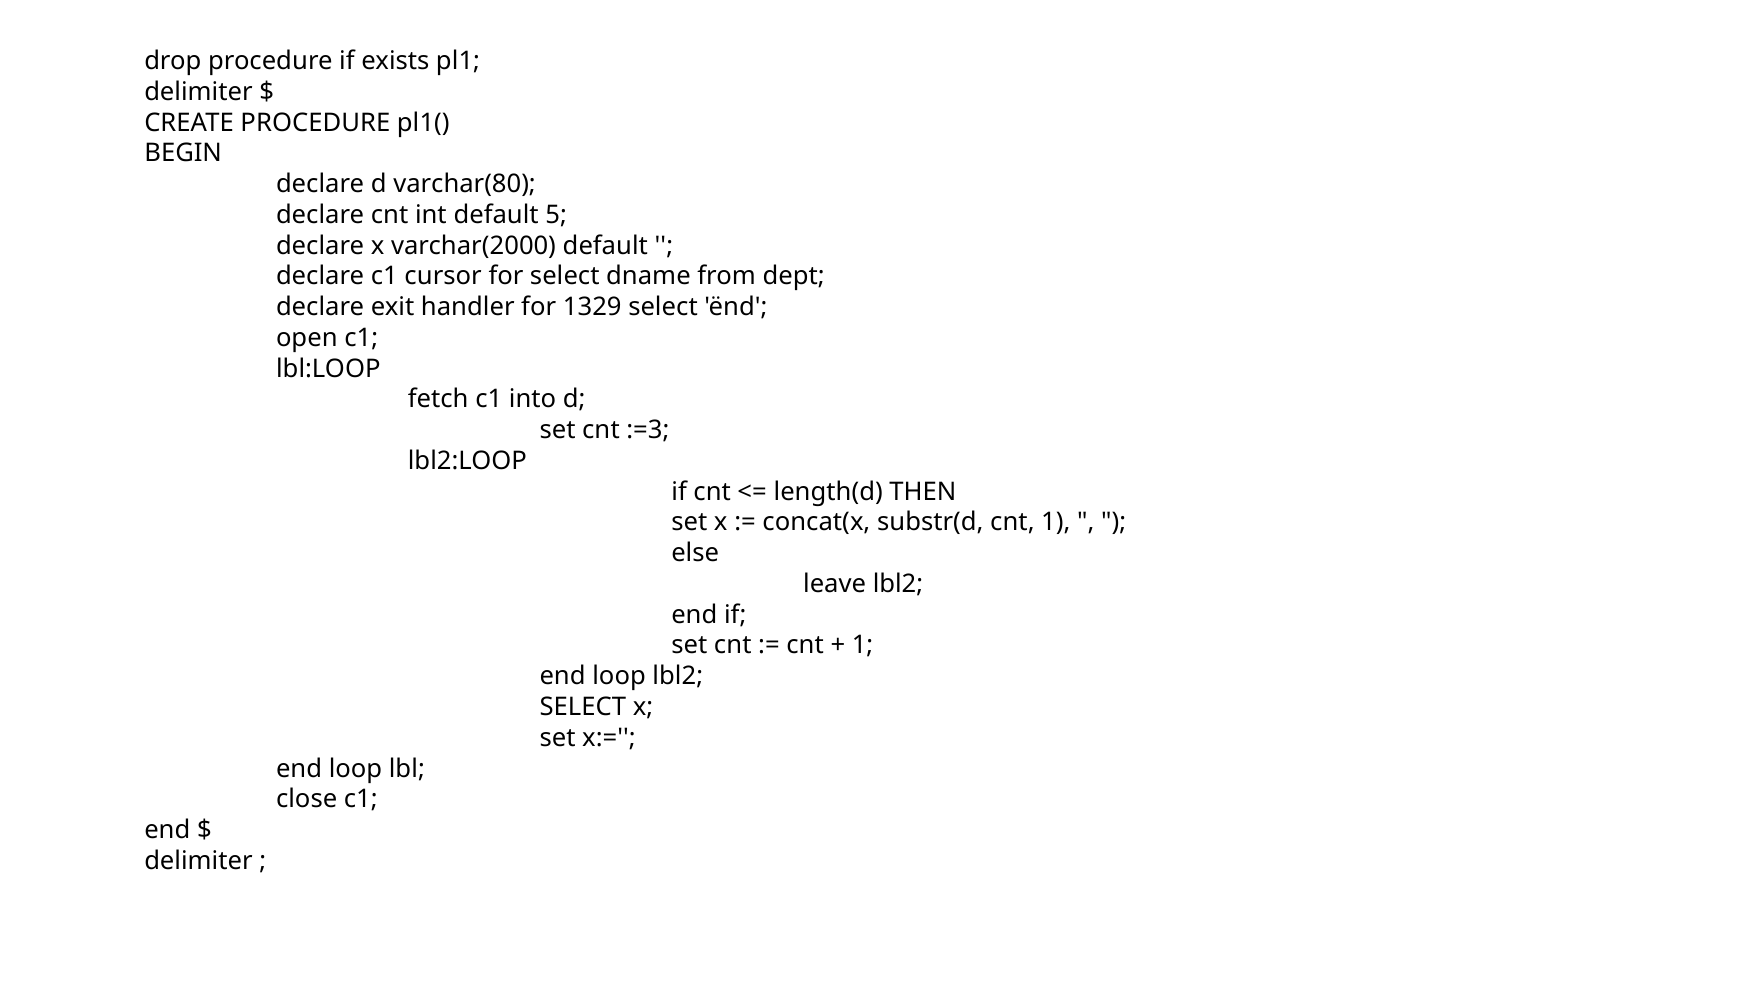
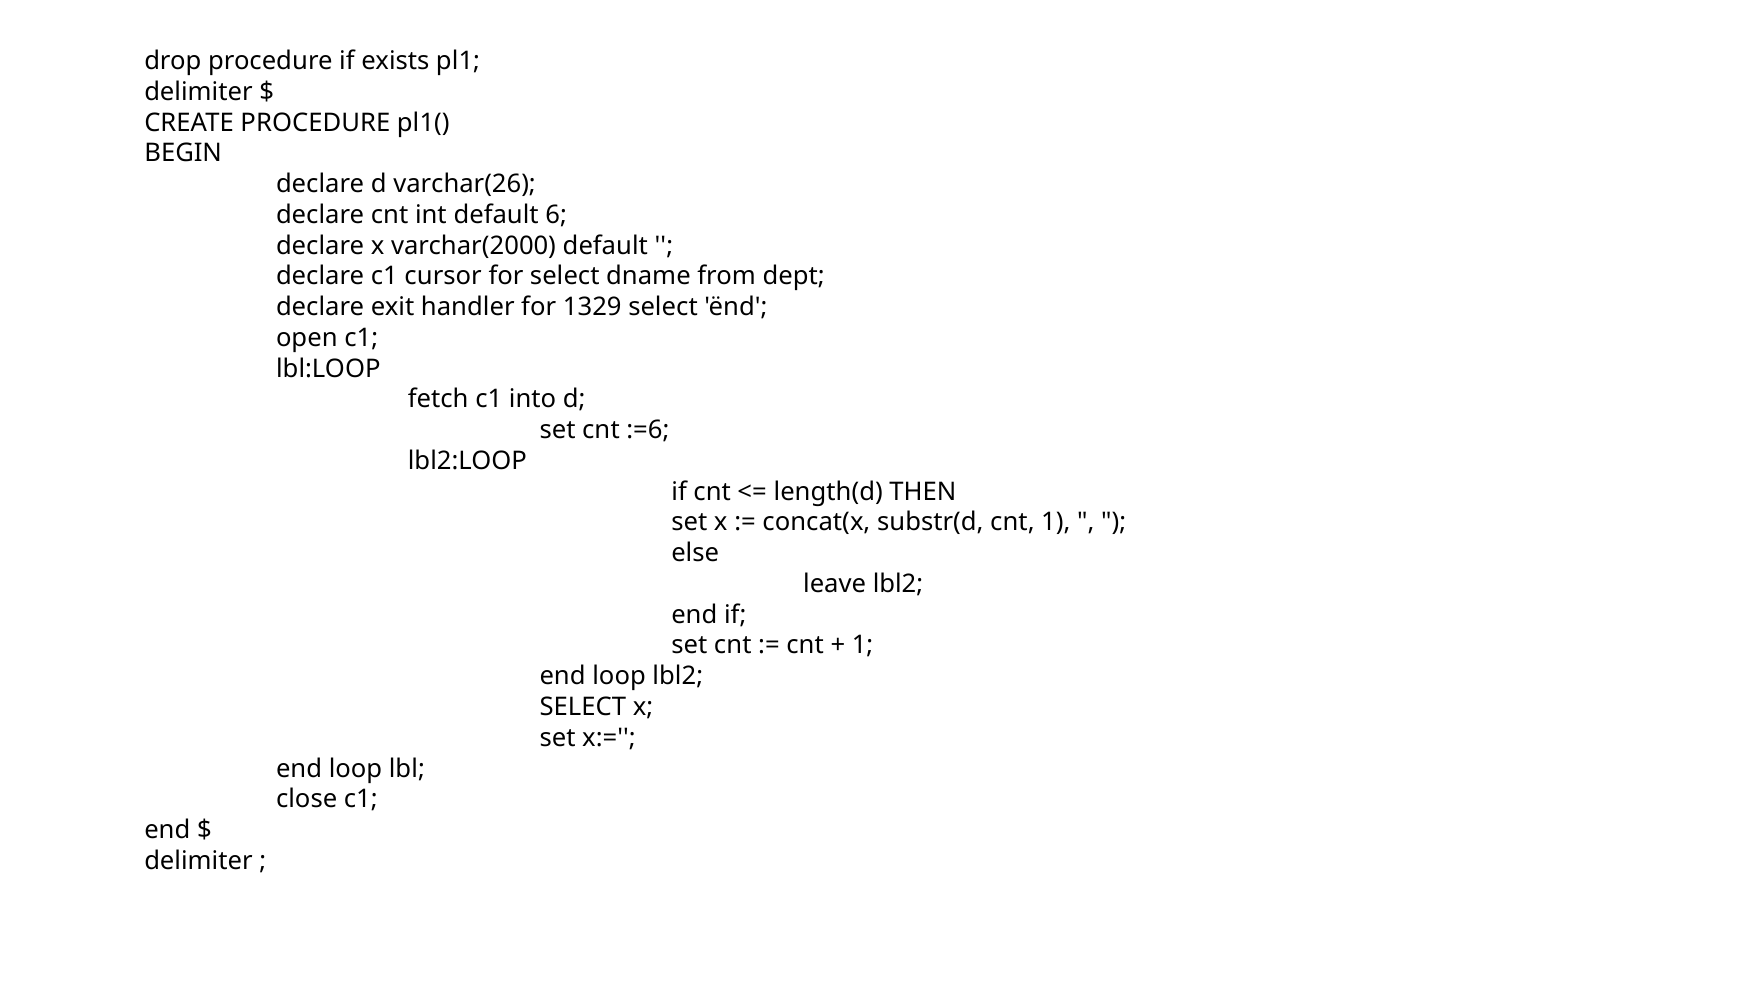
varchar(80: varchar(80 -> varchar(26
5: 5 -> 6
:=3: :=3 -> :=6
